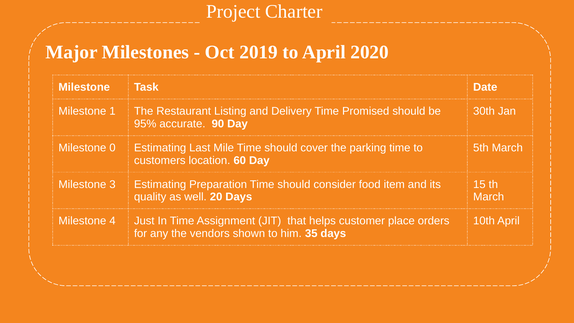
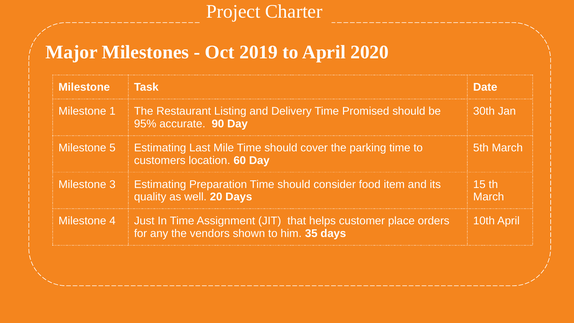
0: 0 -> 5
